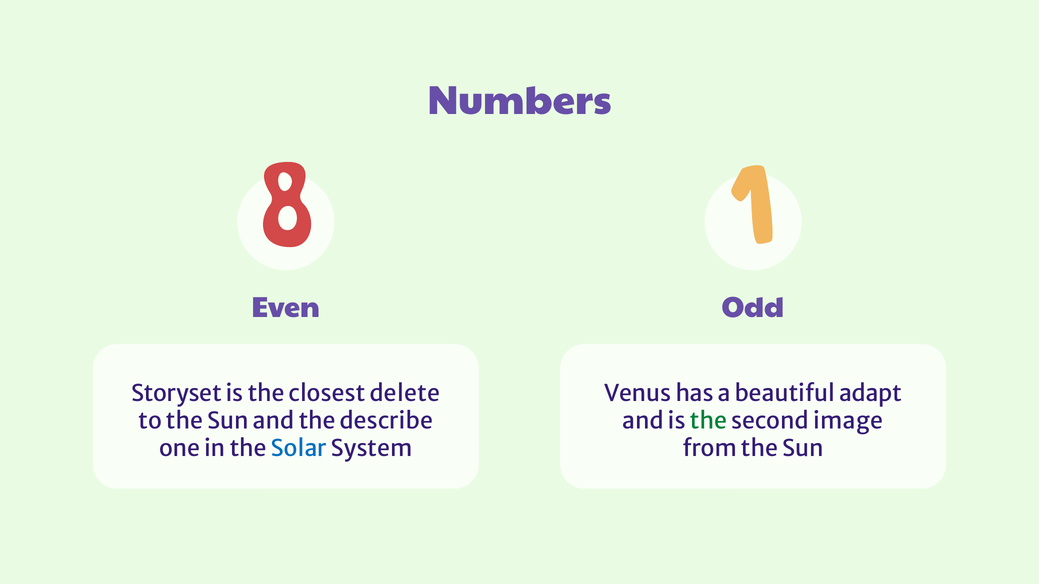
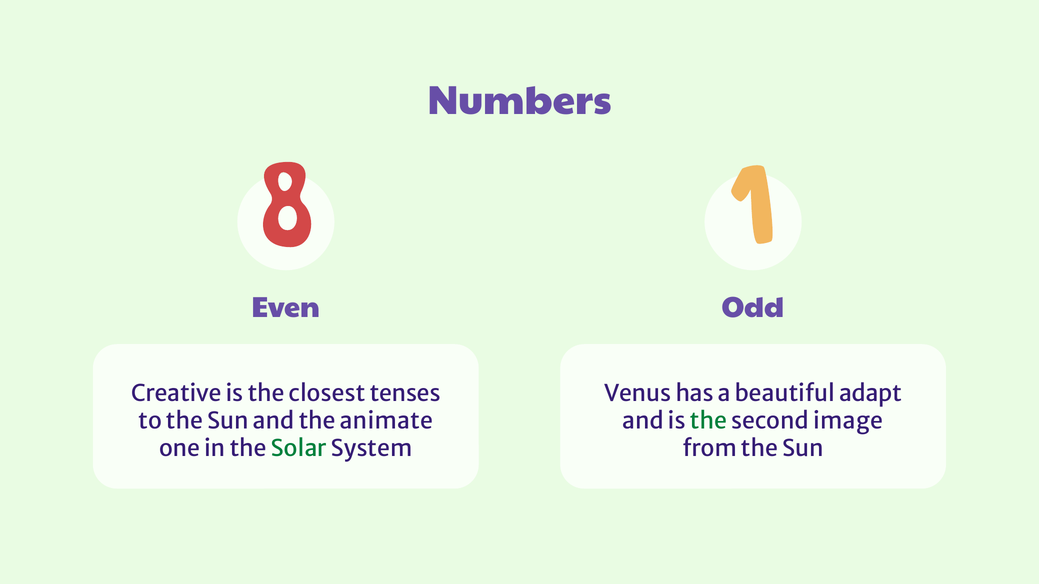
Storyset: Storyset -> Creative
delete: delete -> tenses
describe: describe -> animate
Solar colour: blue -> green
